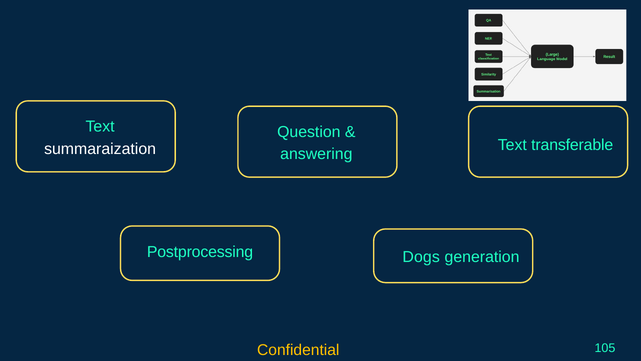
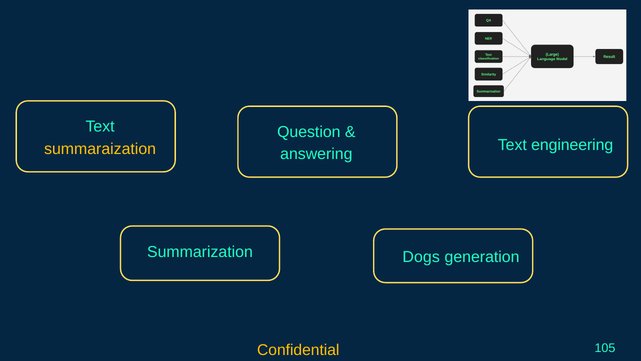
summaraization colour: white -> yellow
transferable: transferable -> engineering
Postprocessing: Postprocessing -> Summarization
